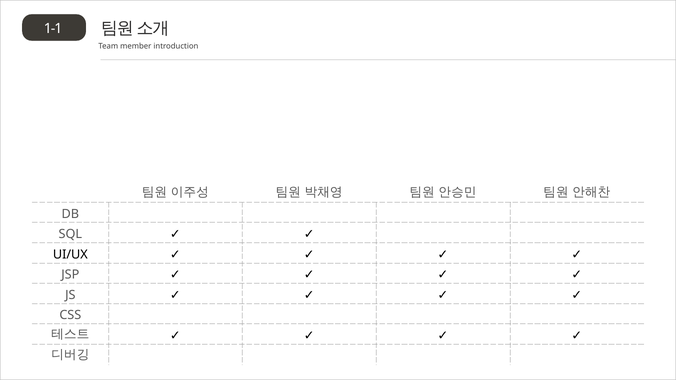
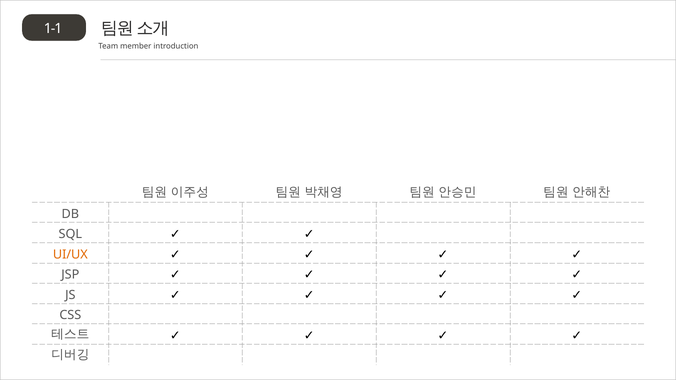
UI/UX colour: black -> orange
